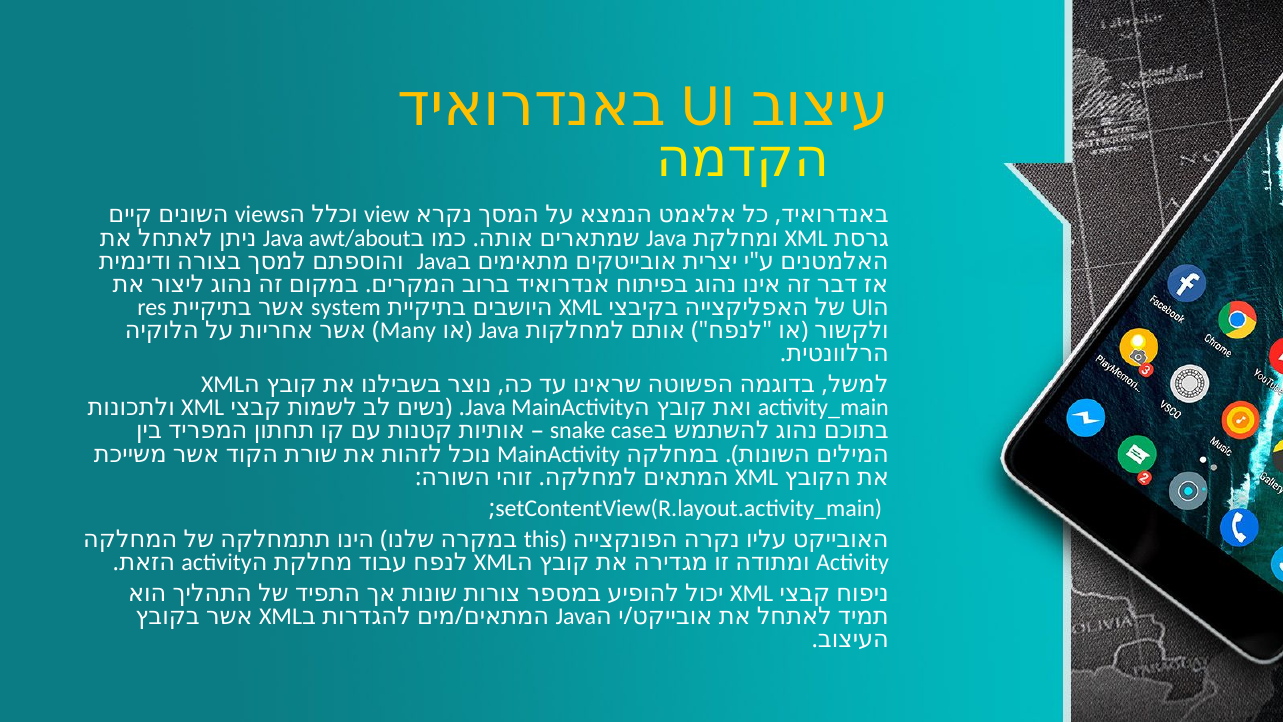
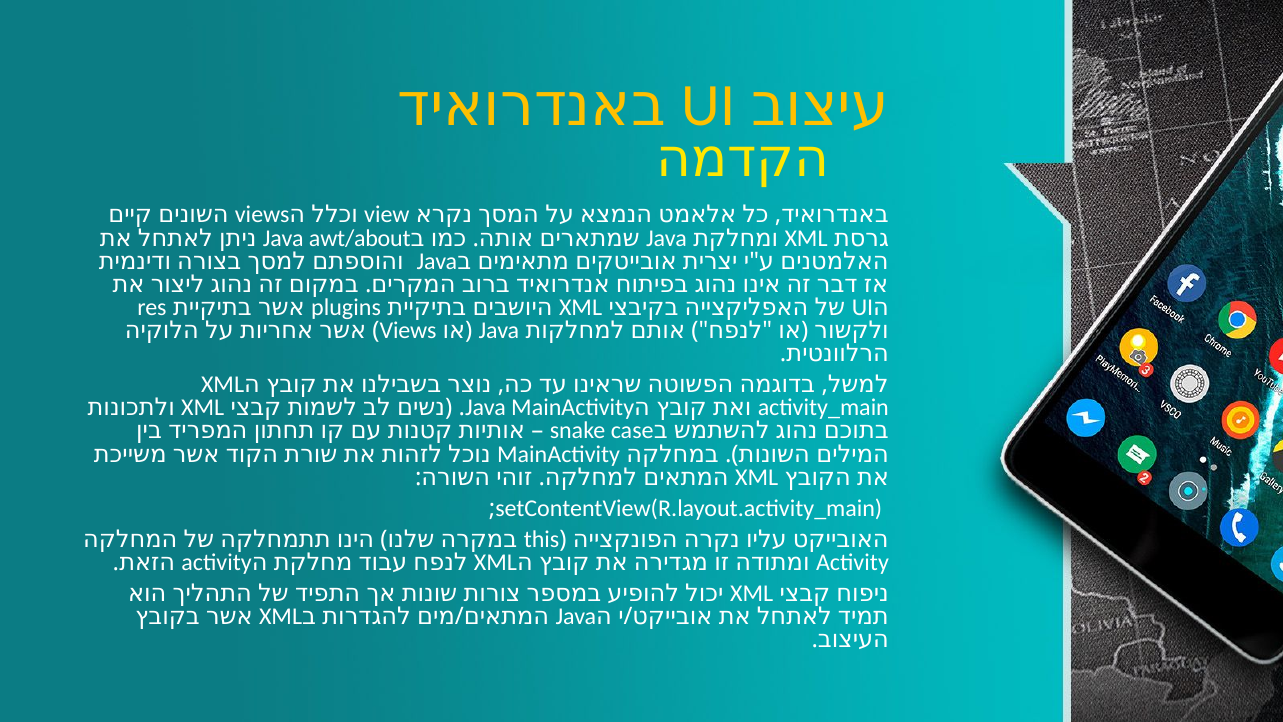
system: system -> plugins
Many at (408, 330): Many -> Views
